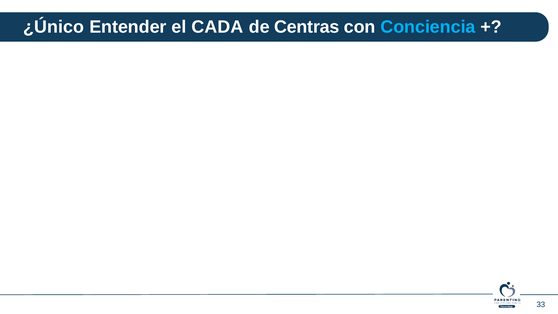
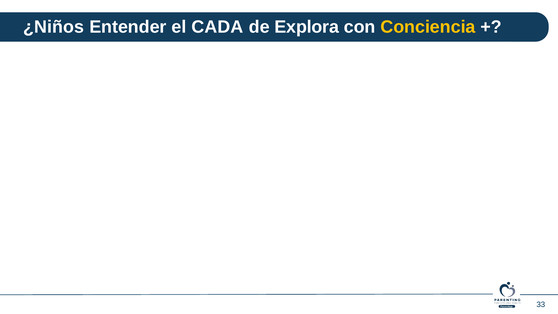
¿Único: ¿Único -> ¿Niños
Centras: Centras -> Explora
Conciencia colour: light blue -> yellow
